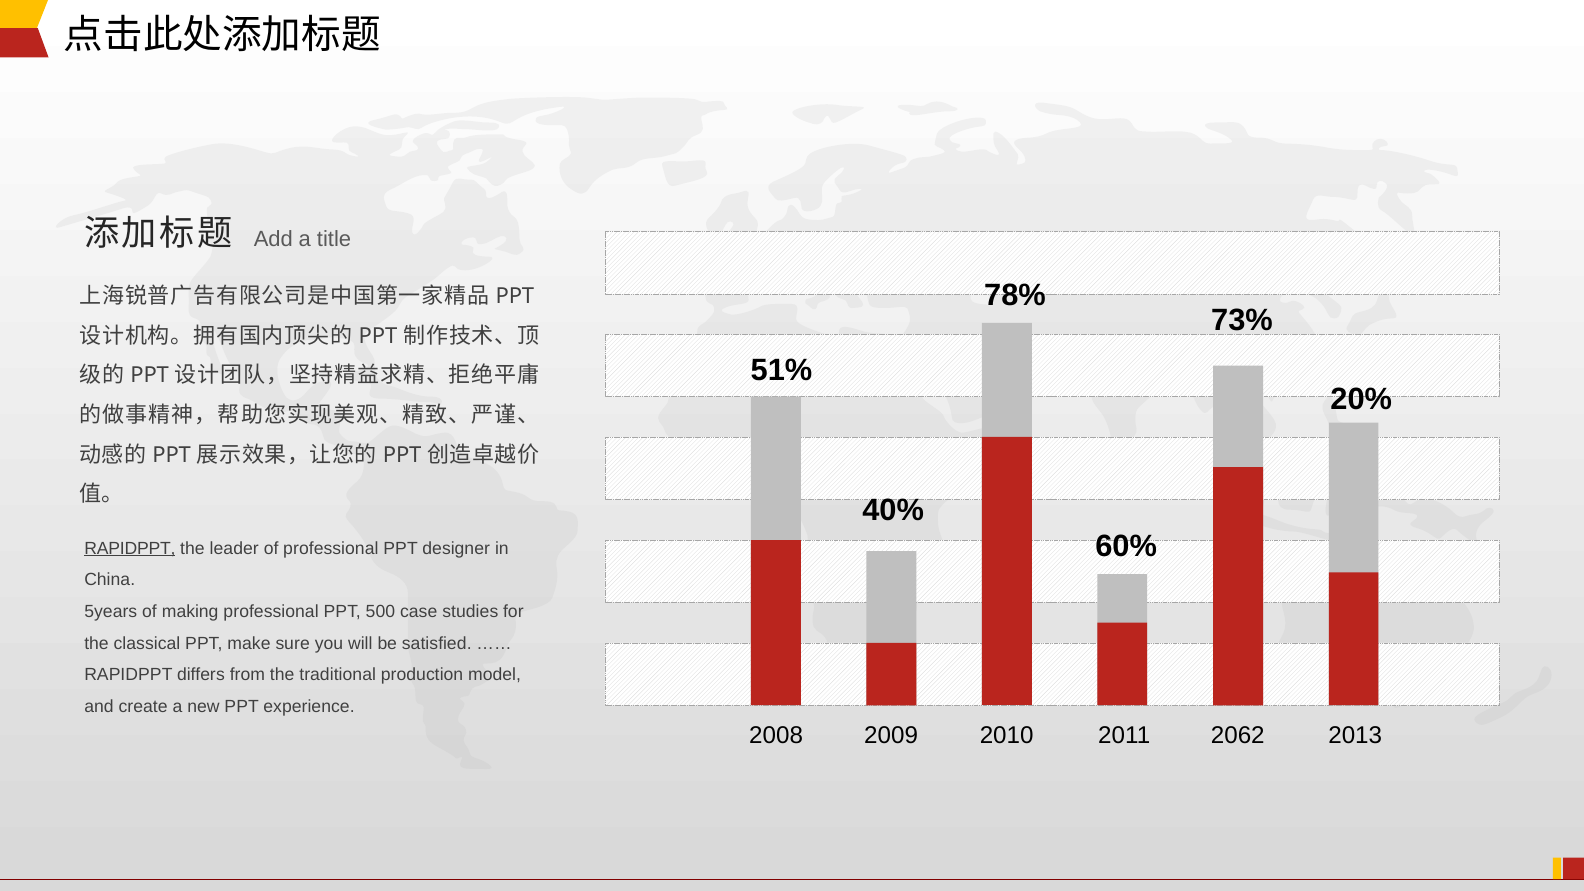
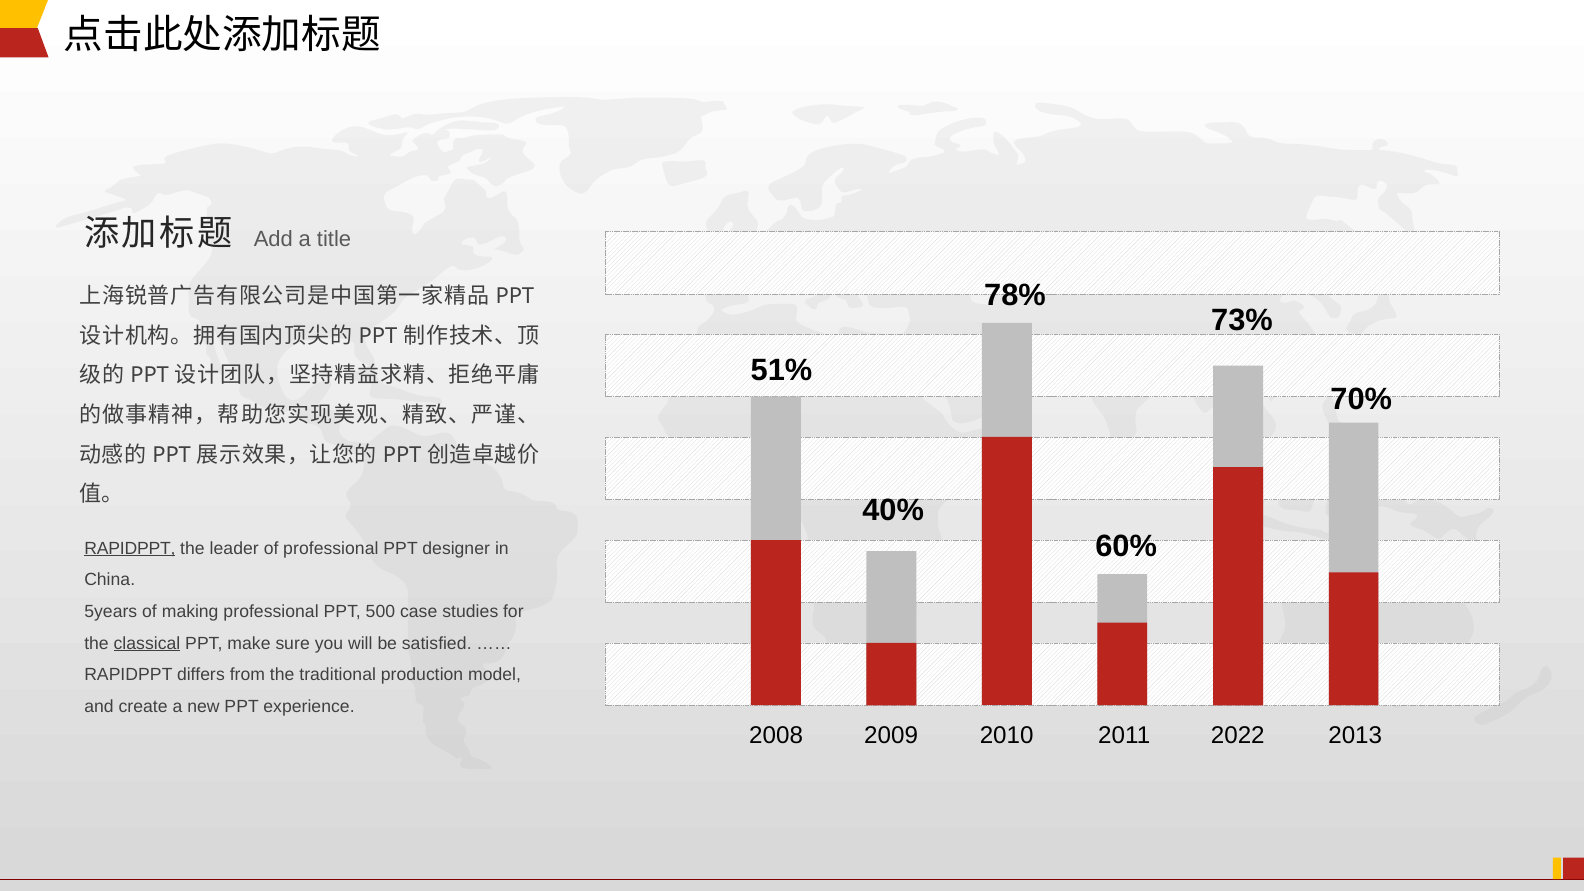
20%: 20% -> 70%
classical underline: none -> present
2062: 2062 -> 2022
